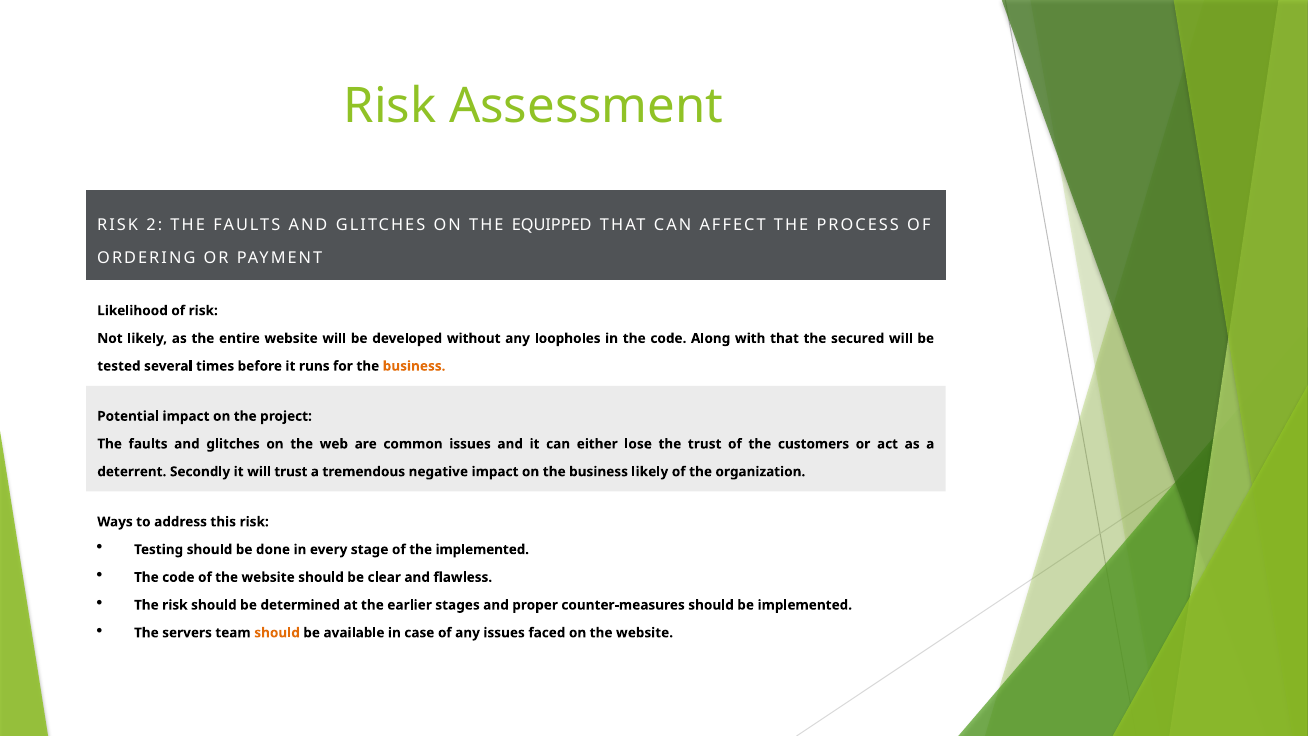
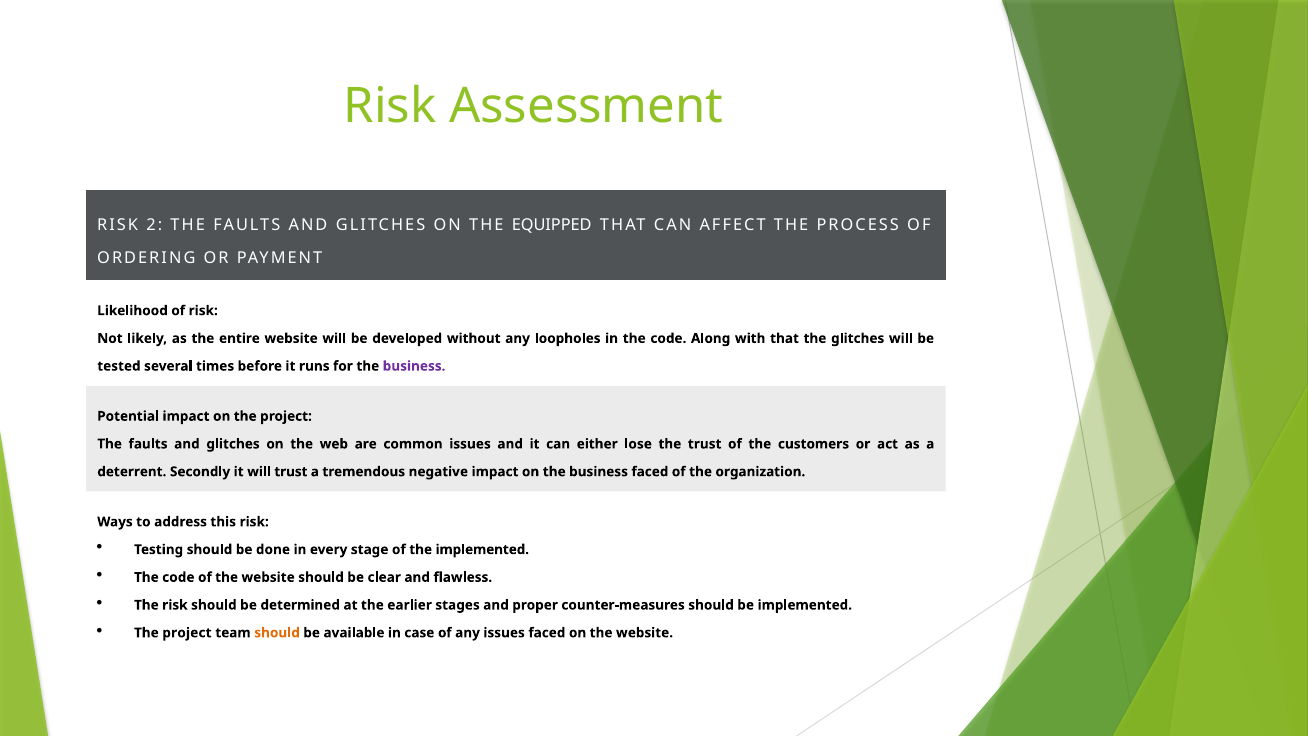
the secured: secured -> glitches
business at (414, 366) colour: orange -> purple
business likely: likely -> faced
servers at (187, 633): servers -> project
